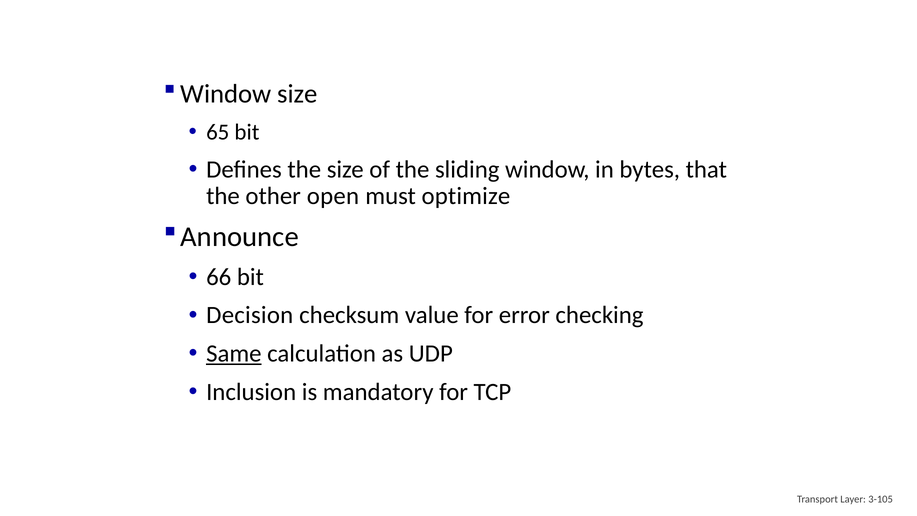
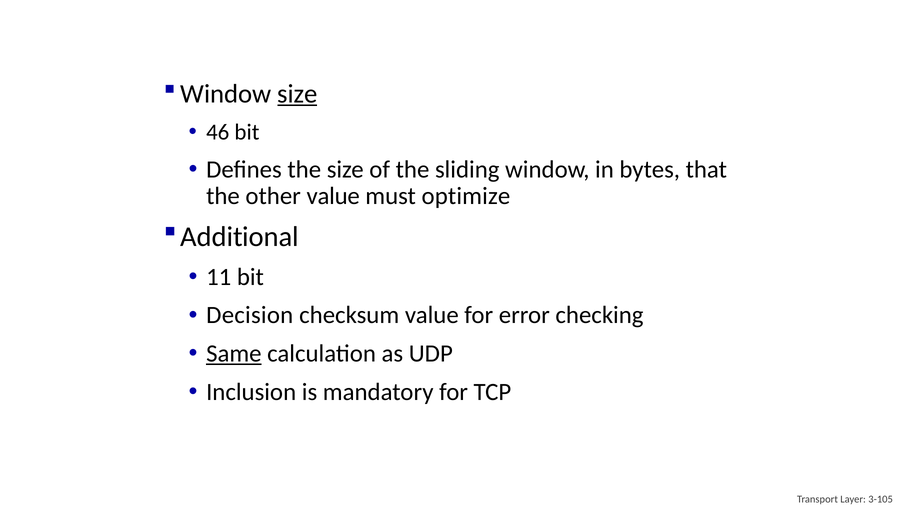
size at (297, 94) underline: none -> present
65: 65 -> 46
other open: open -> value
Announce: Announce -> Additional
66: 66 -> 11
